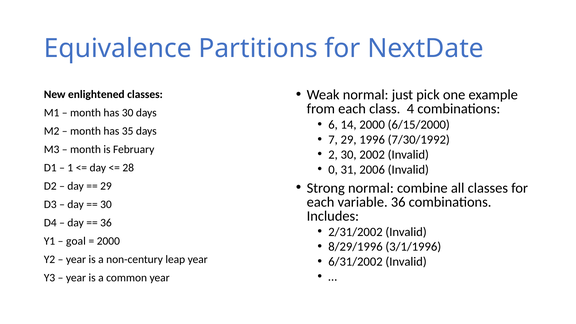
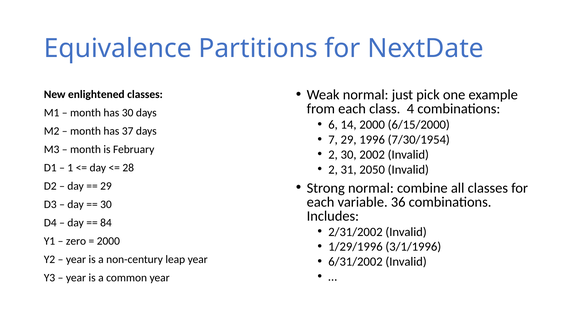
35: 35 -> 37
7/30/1992: 7/30/1992 -> 7/30/1954
0 at (333, 170): 0 -> 2
2006: 2006 -> 2050
36 at (106, 223): 36 -> 84
goal: goal -> zero
8/29/1996: 8/29/1996 -> 1/29/1996
